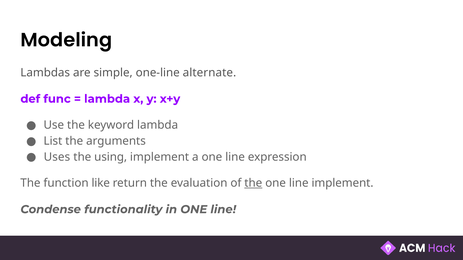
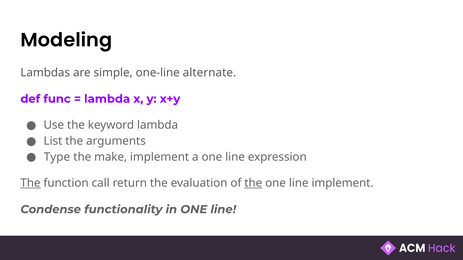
Uses: Uses -> Type
using: using -> make
The at (30, 183) underline: none -> present
like: like -> call
